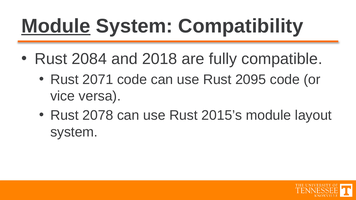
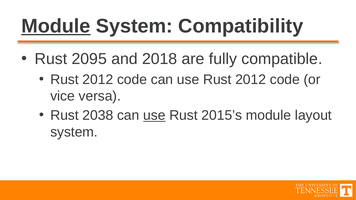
2084: 2084 -> 2095
2071 at (98, 80): 2071 -> 2012
use Rust 2095: 2095 -> 2012
2078: 2078 -> 2038
use at (154, 116) underline: none -> present
